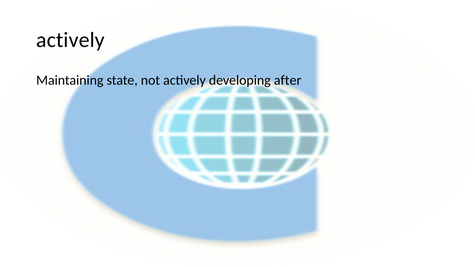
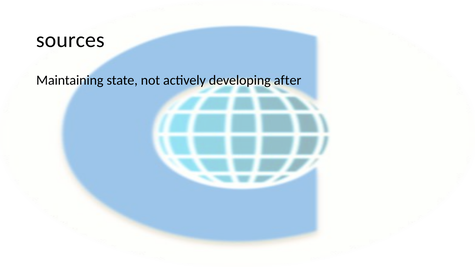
actively at (70, 40): actively -> sources
